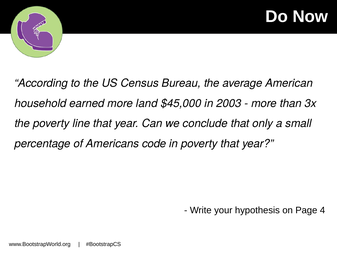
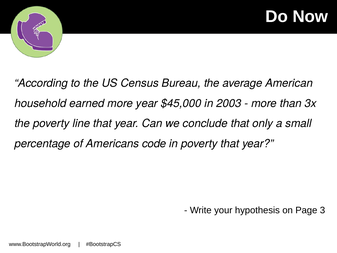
more land: land -> year
4: 4 -> 3
